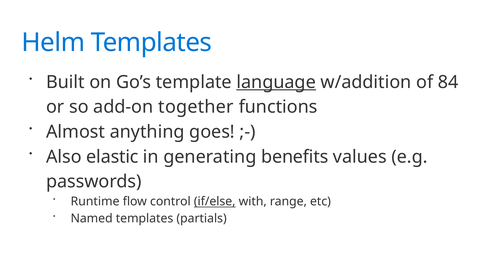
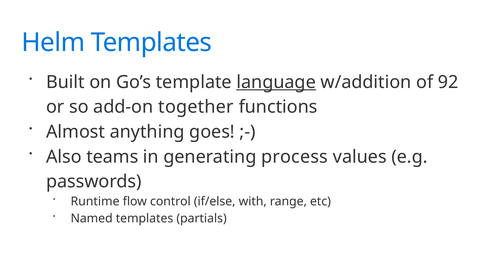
84: 84 -> 92
elastic: elastic -> teams
benefits: benefits -> process
if/else underline: present -> none
